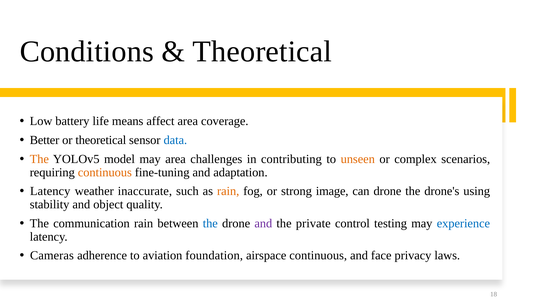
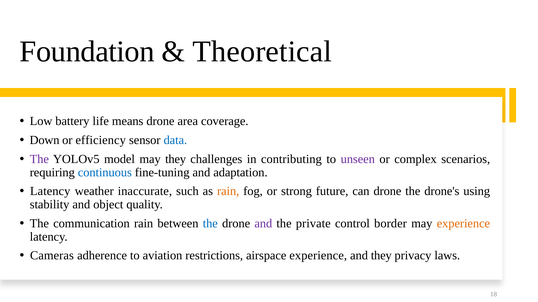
Conditions: Conditions -> Foundation
means affect: affect -> drone
Better: Better -> Down
or theoretical: theoretical -> efficiency
The at (39, 159) colour: orange -> purple
may area: area -> they
unseen colour: orange -> purple
continuous at (105, 173) colour: orange -> blue
image: image -> future
testing: testing -> border
experience at (463, 224) colour: blue -> orange
foundation: foundation -> restrictions
airspace continuous: continuous -> experience
and face: face -> they
